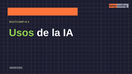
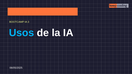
Usos colour: light green -> light blue
